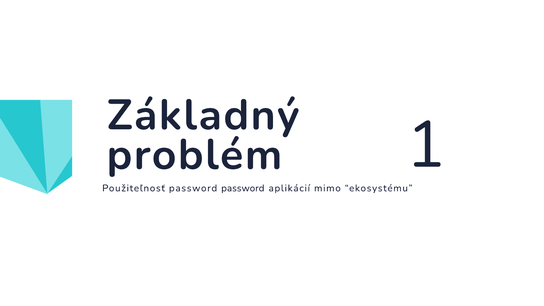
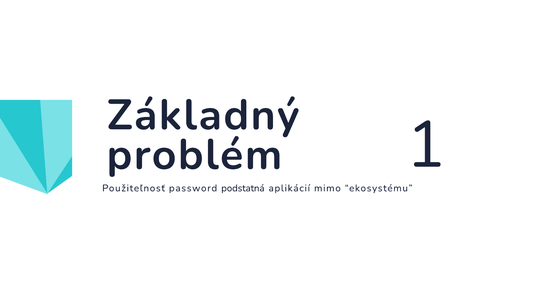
password password: password -> podstatná
